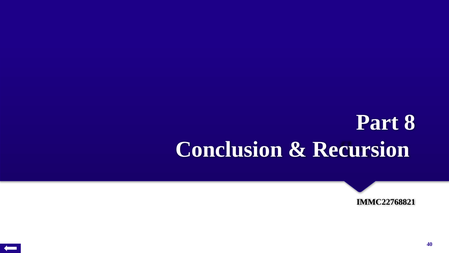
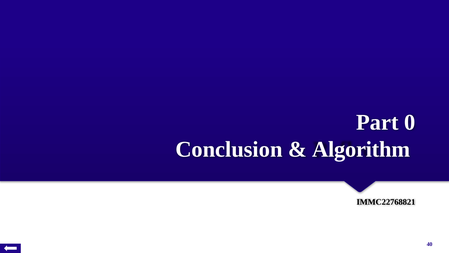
8: 8 -> 0
Recursion: Recursion -> Algorithm
